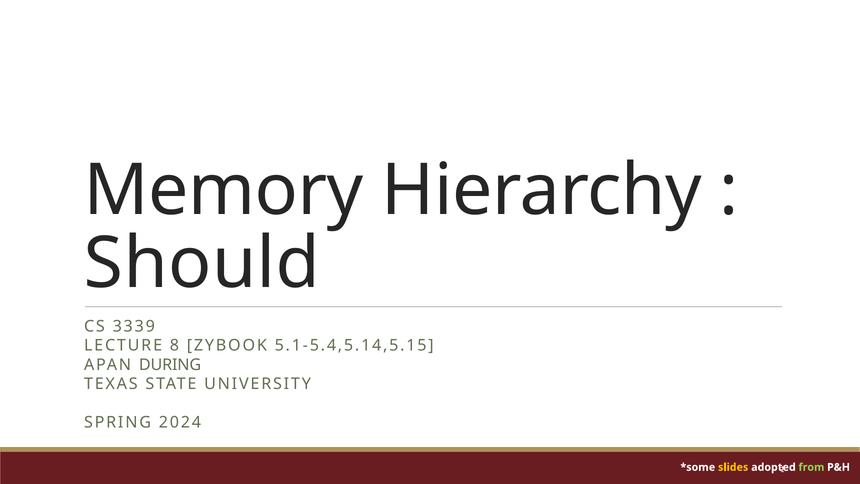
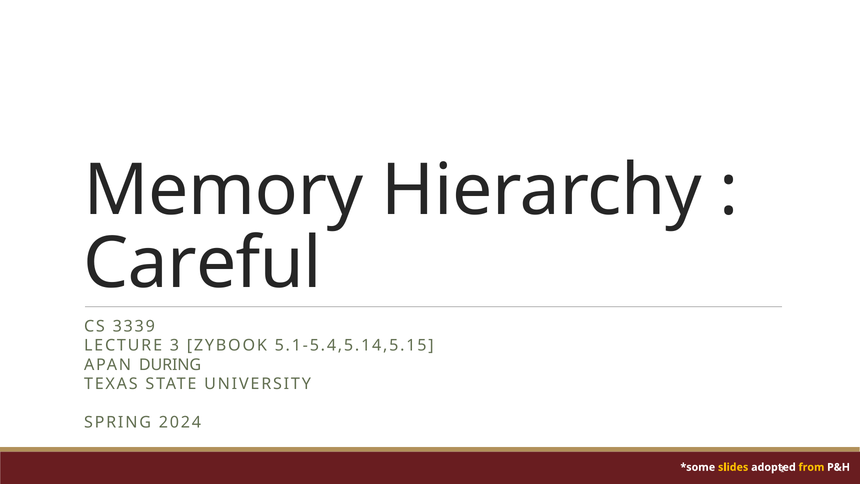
Should: Should -> Careful
8: 8 -> 3
from colour: light green -> yellow
